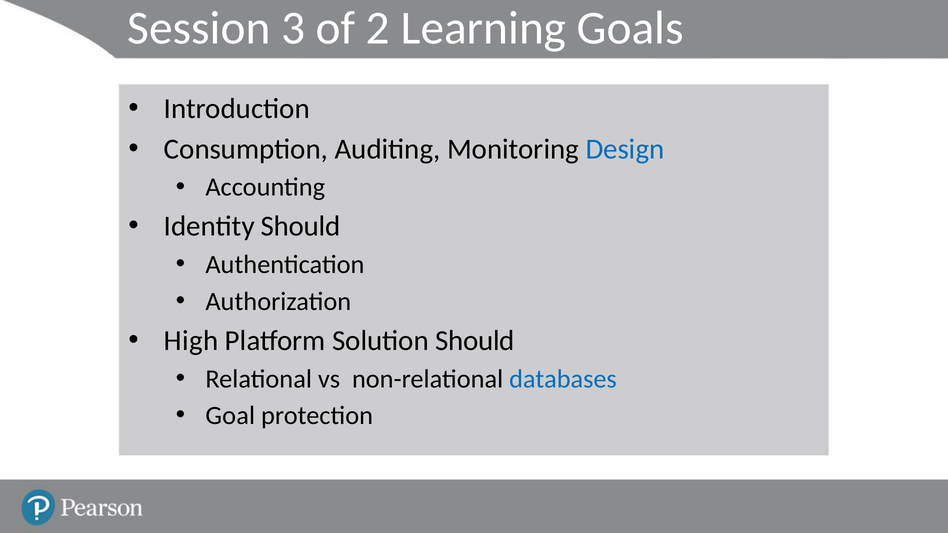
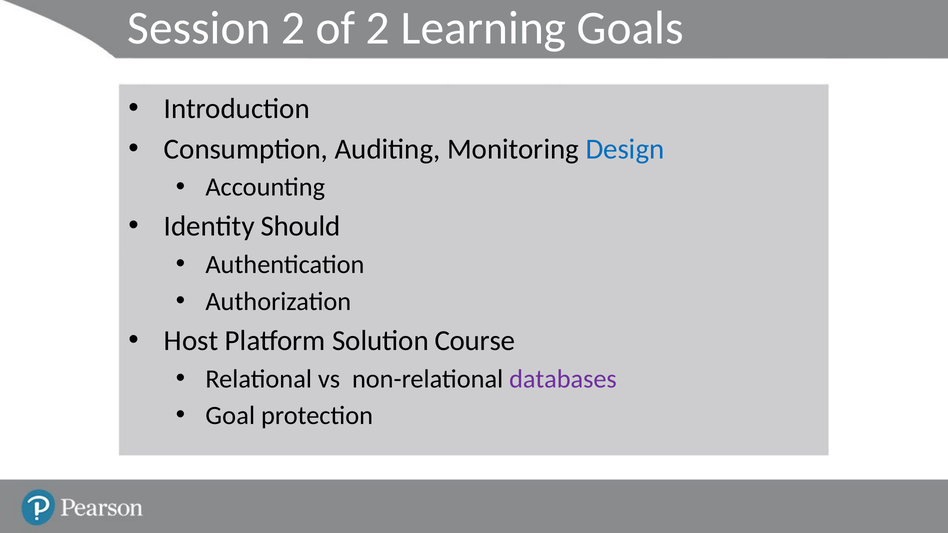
Session 3: 3 -> 2
High: High -> Host
Solution Should: Should -> Course
databases colour: blue -> purple
